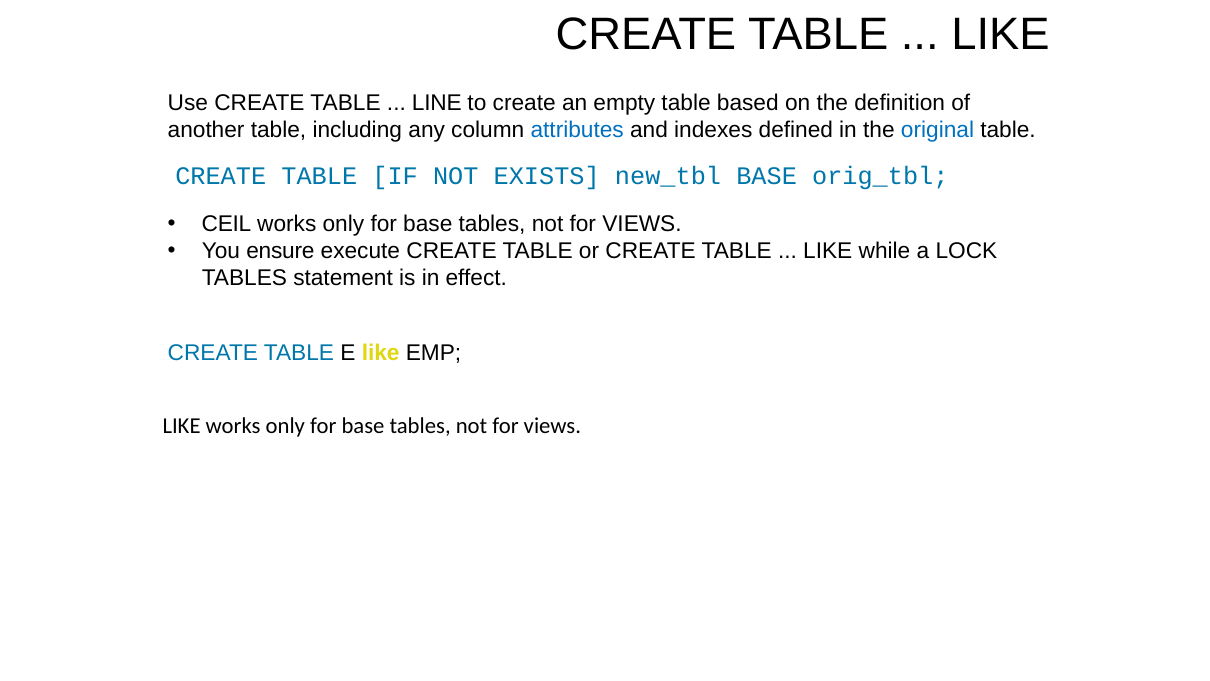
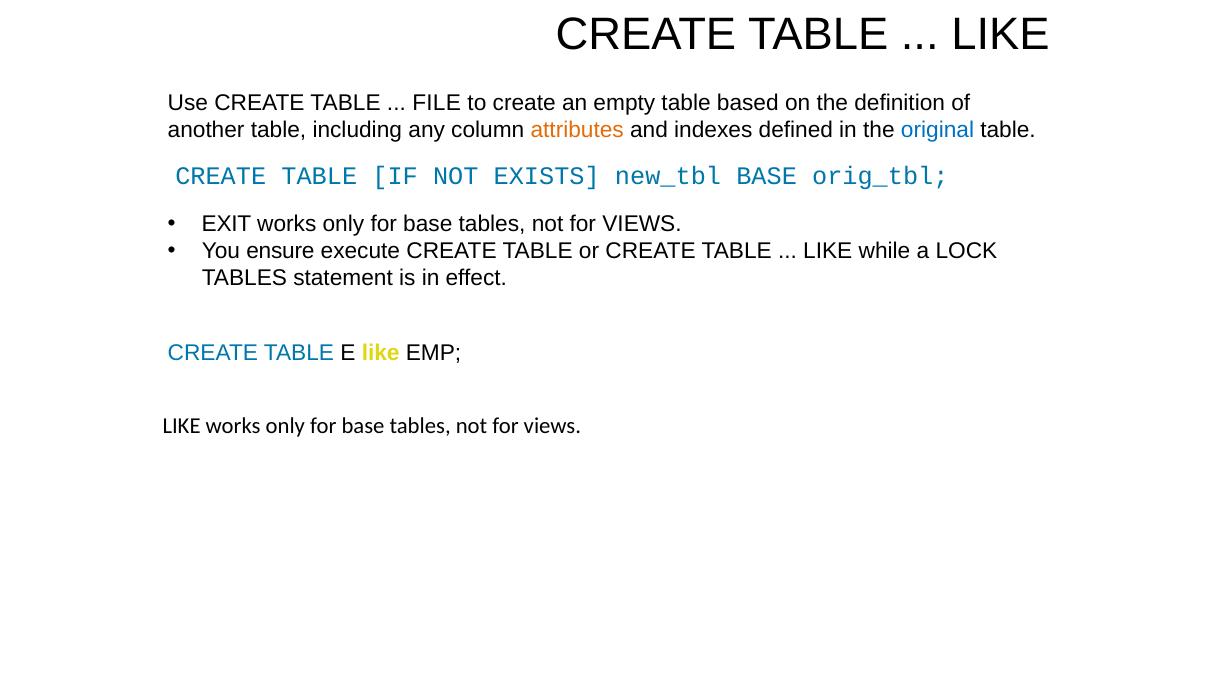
LINE: LINE -> FILE
attributes colour: blue -> orange
CEIL: CEIL -> EXIT
